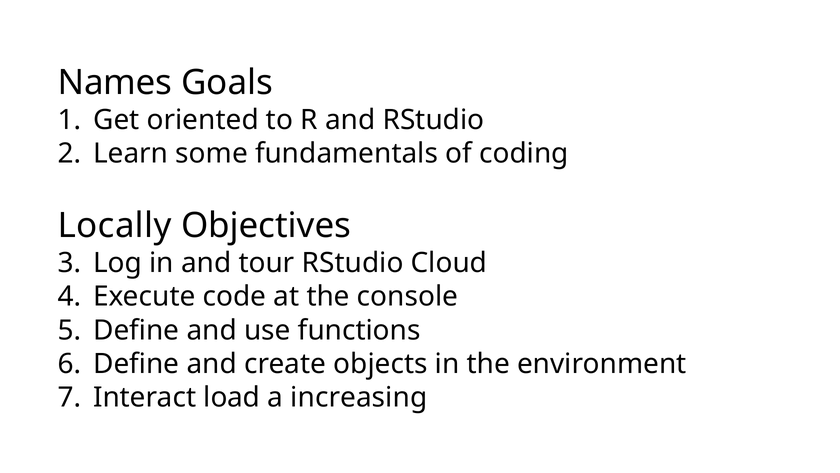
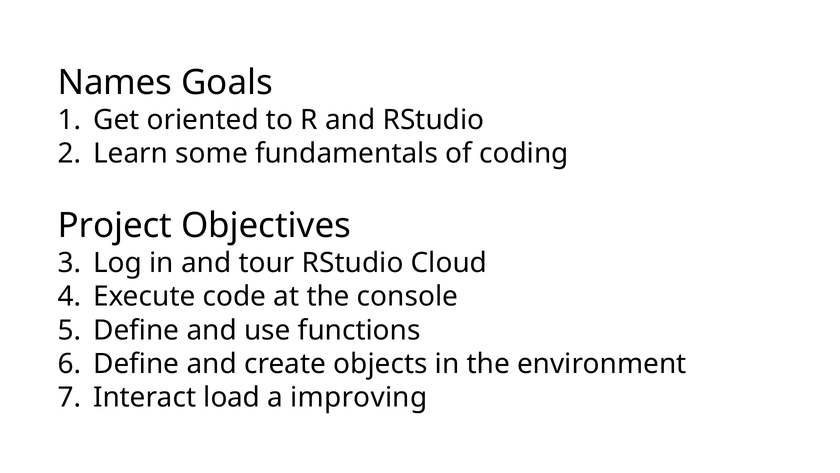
Locally: Locally -> Project
increasing: increasing -> improving
